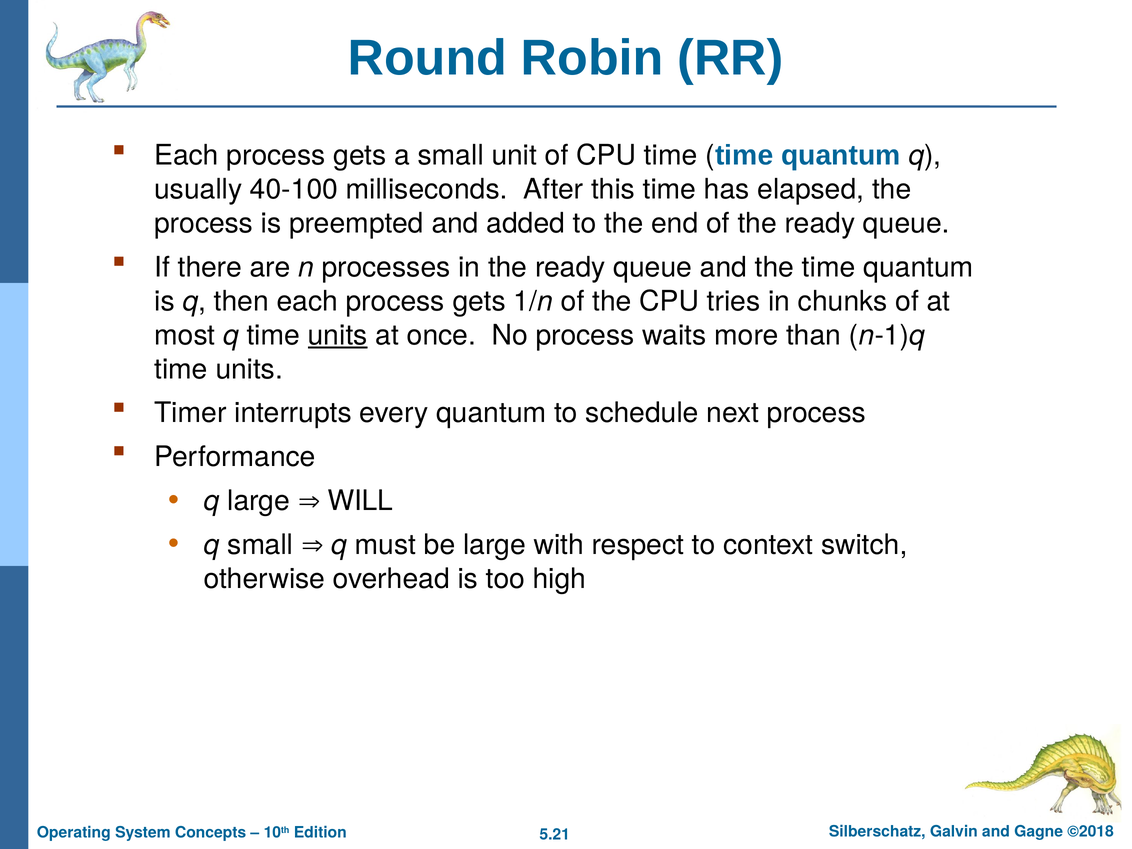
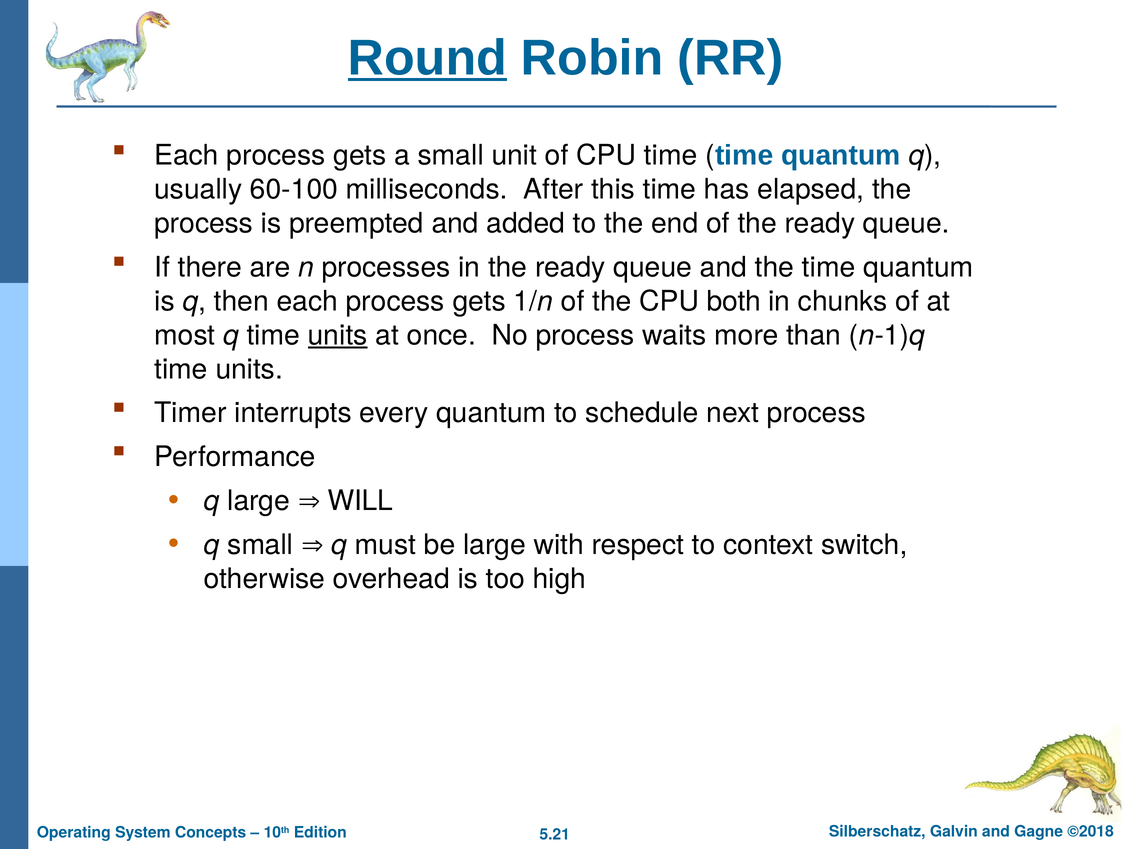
Round underline: none -> present
40-100: 40-100 -> 60-100
tries: tries -> both
